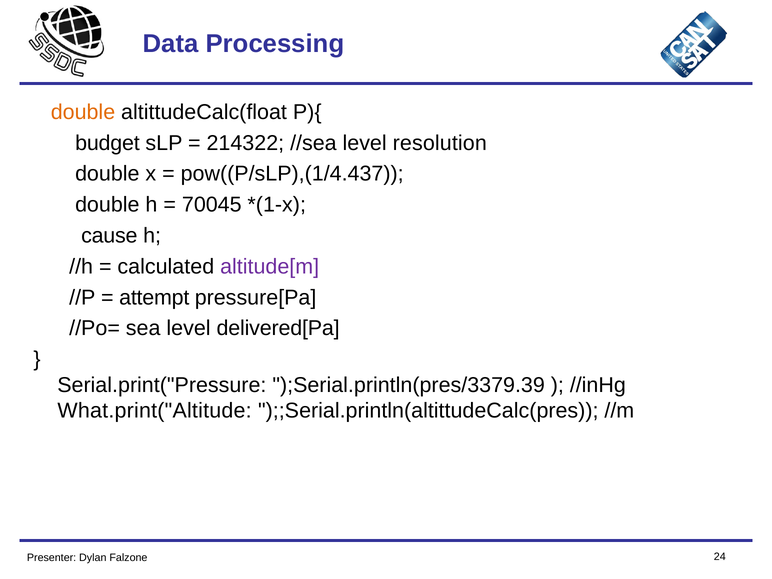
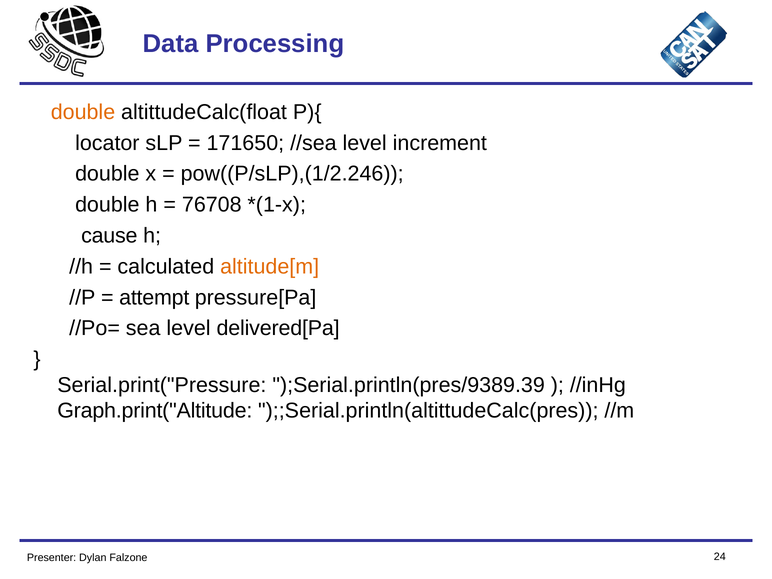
budget: budget -> locator
214322: 214322 -> 171650
resolution: resolution -> increment
pow((P/sLP),(1/4.437: pow((P/sLP),(1/4.437 -> pow((P/sLP),(1/2.246
70045: 70045 -> 76708
altitude[m colour: purple -> orange
);Serial.println(pres/3379.39: );Serial.println(pres/3379.39 -> );Serial.println(pres/9389.39
What.print("Altitude: What.print("Altitude -> Graph.print("Altitude
